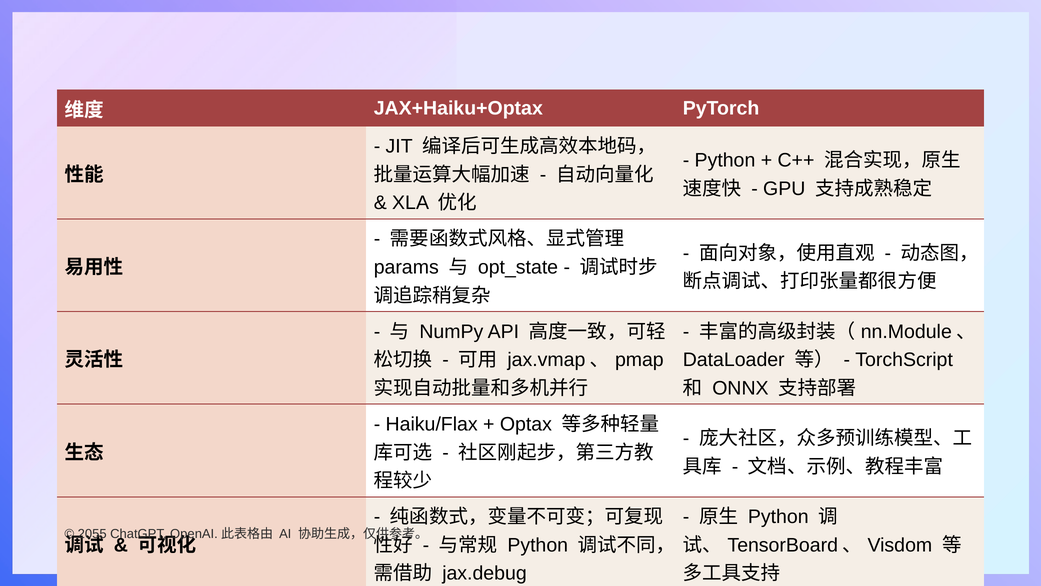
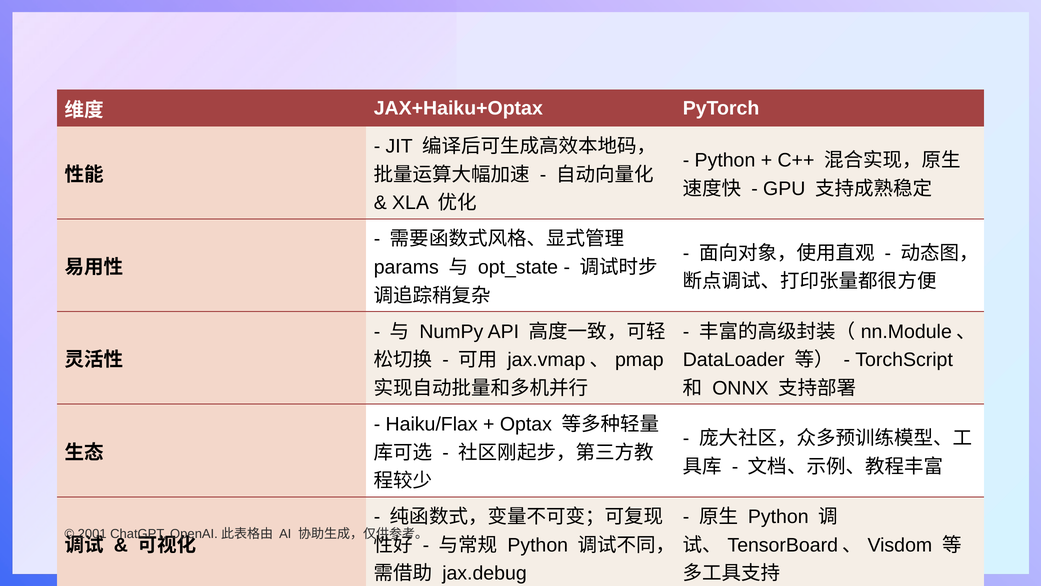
2055: 2055 -> 2001
